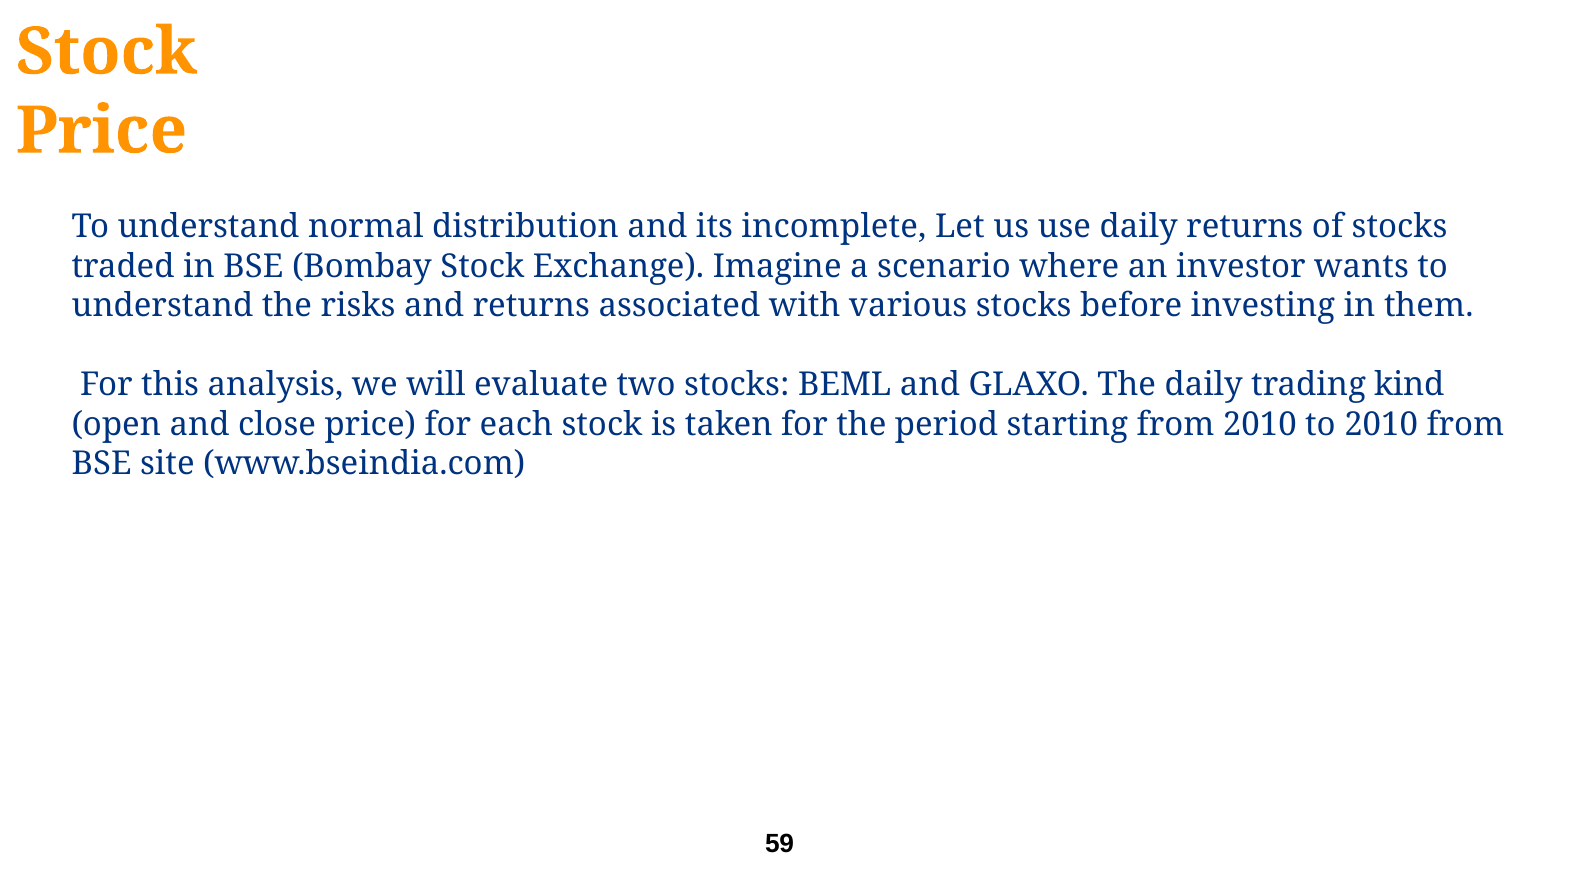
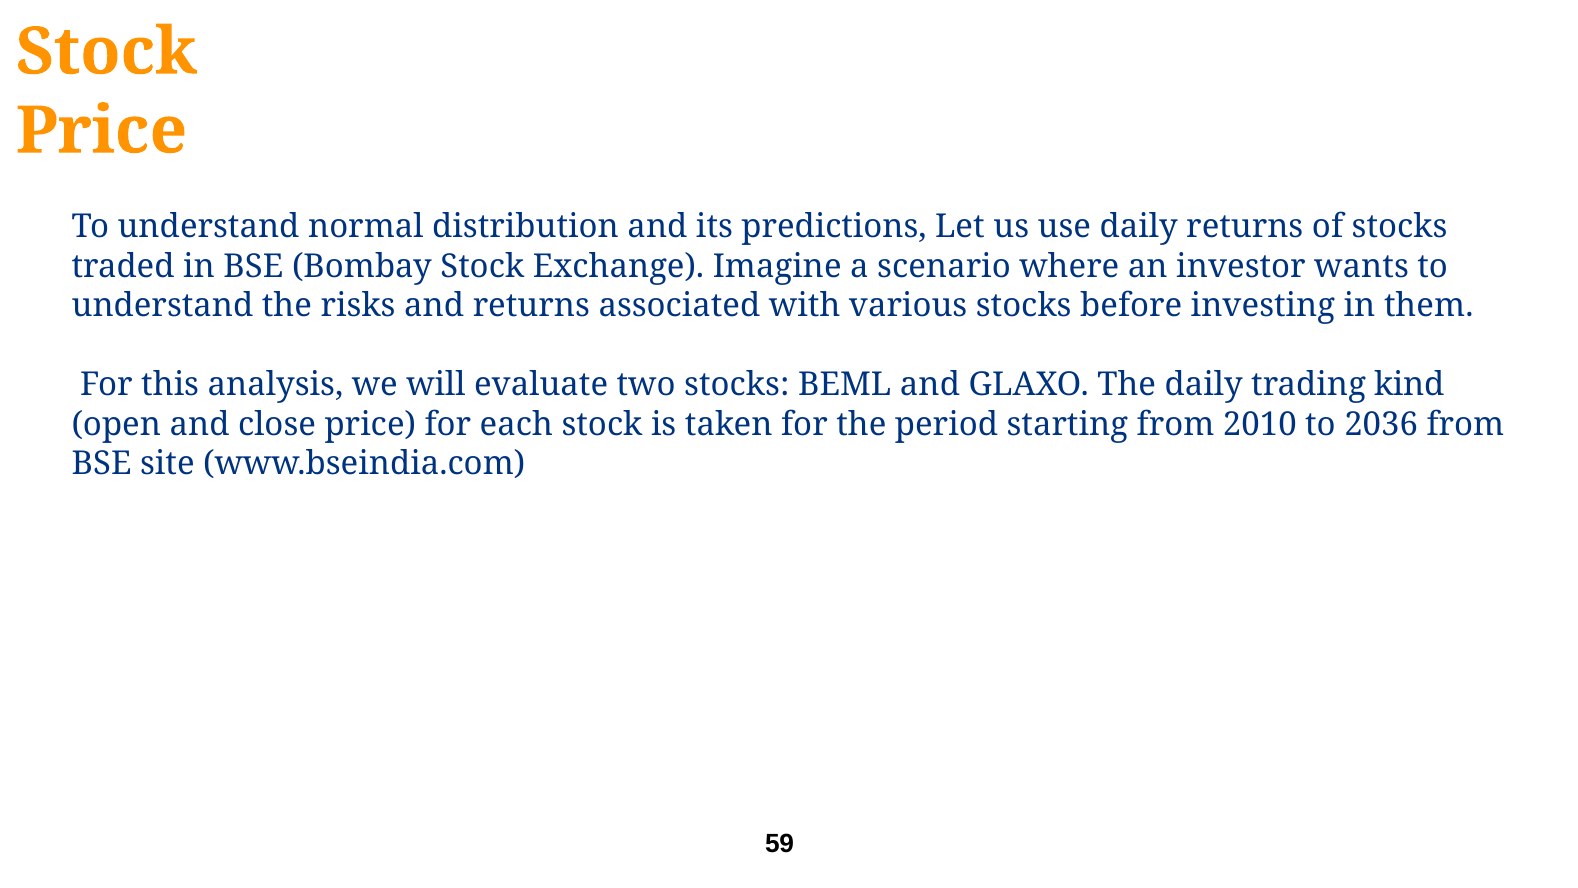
incomplete: incomplete -> predictions
to 2010: 2010 -> 2036
